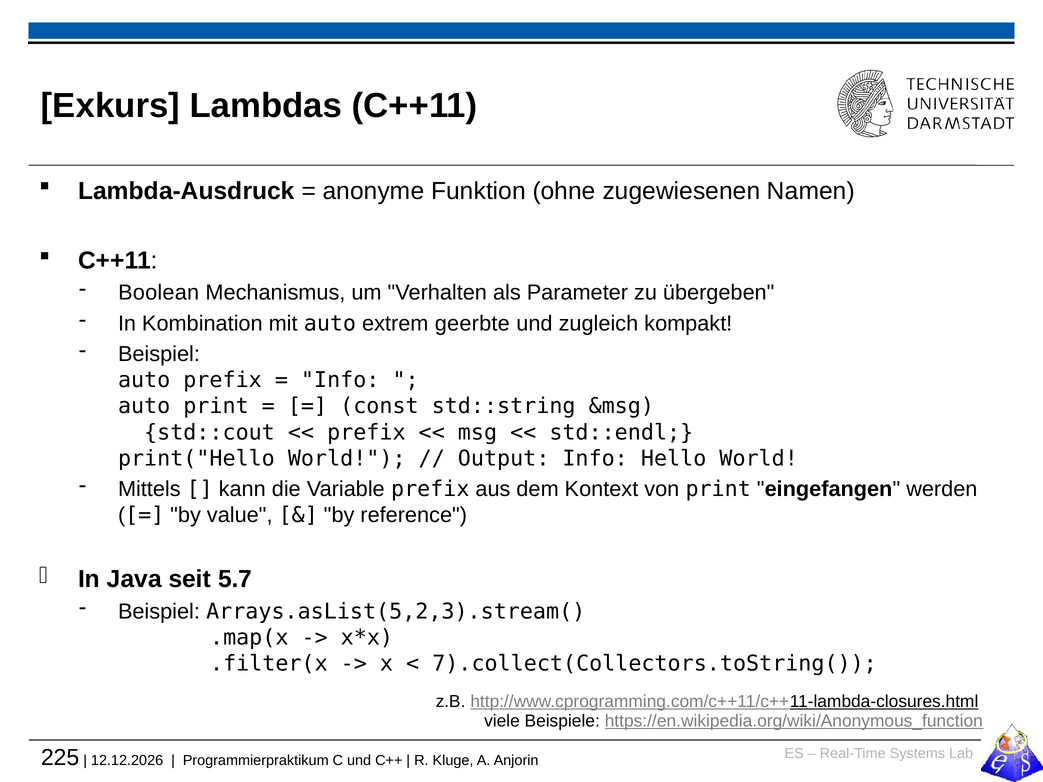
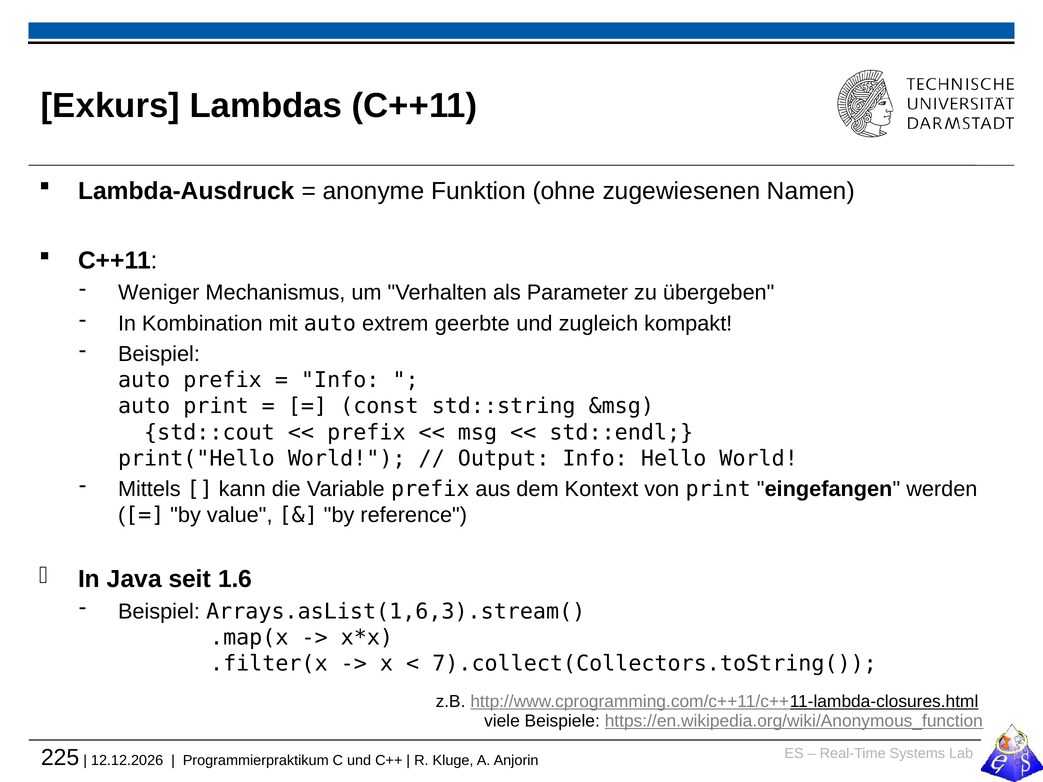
Boolean: Boolean -> Weniger
5.7: 5.7 -> 1.6
Arrays.asList(5,2,3).stream(: Arrays.asList(5,2,3).stream( -> Arrays.asList(1,6,3).stream(
